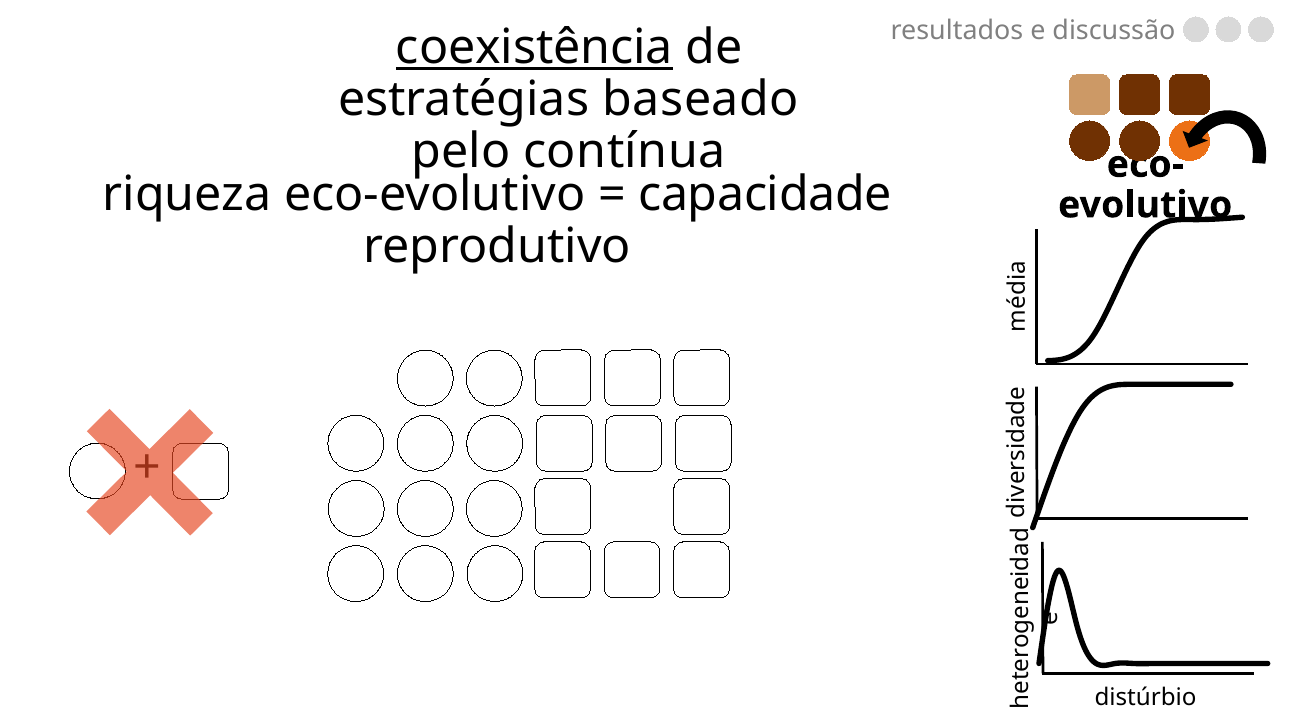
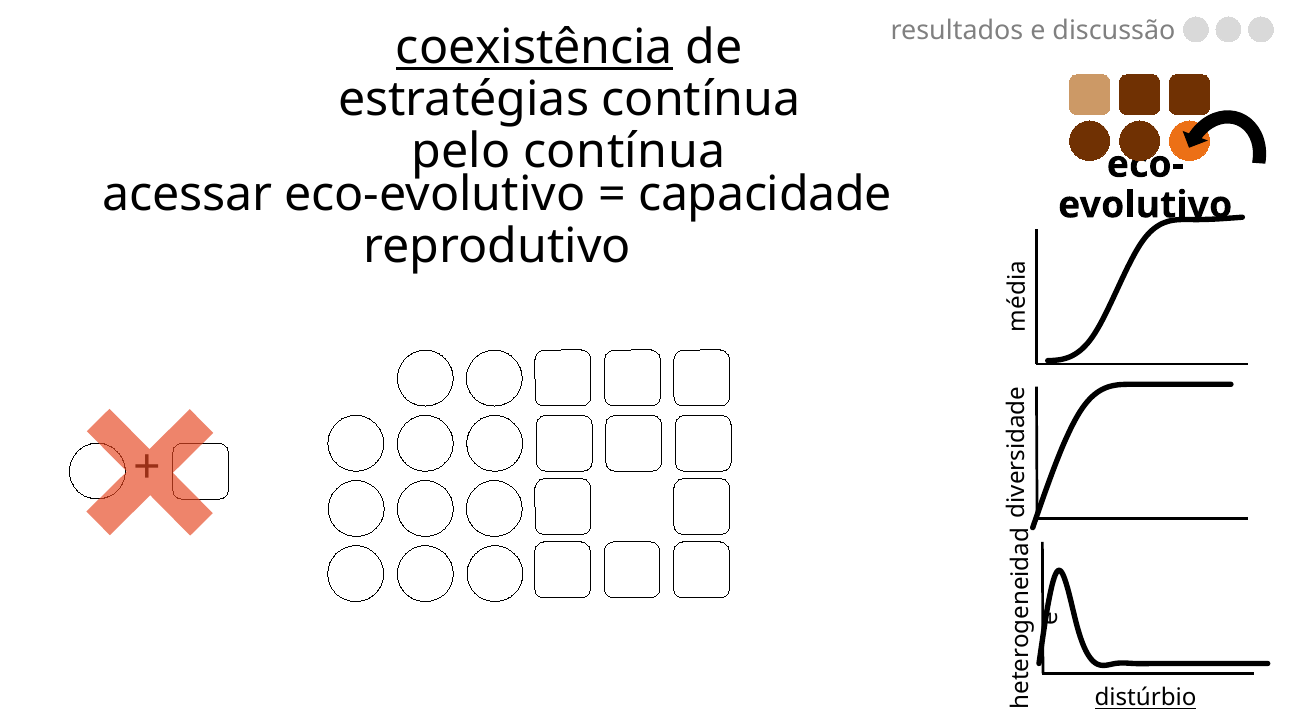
estratégias baseado: baseado -> contínua
riqueza: riqueza -> acessar
distúrbio underline: none -> present
